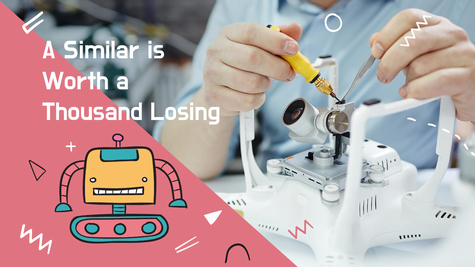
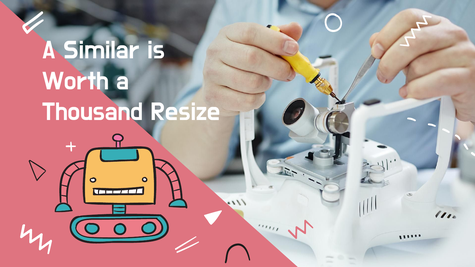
Losing: Losing -> Resize
